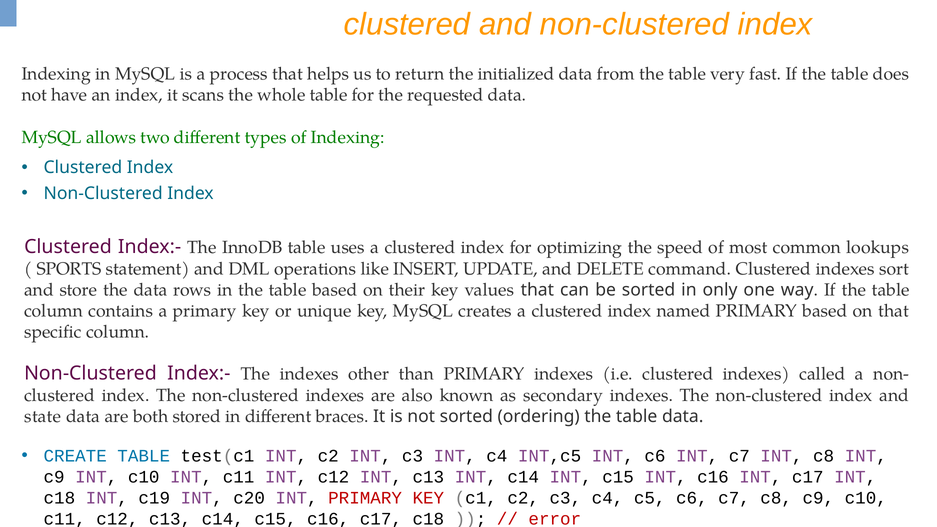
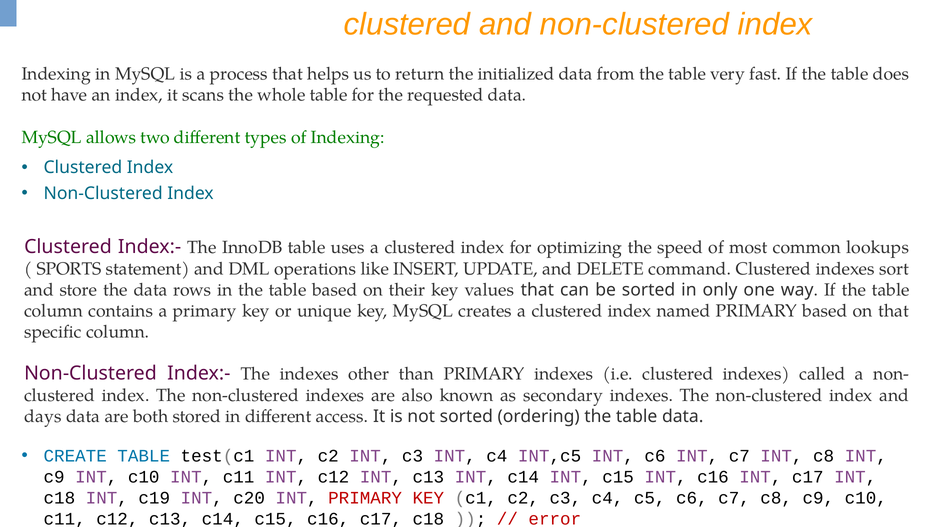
state: state -> days
braces: braces -> access
